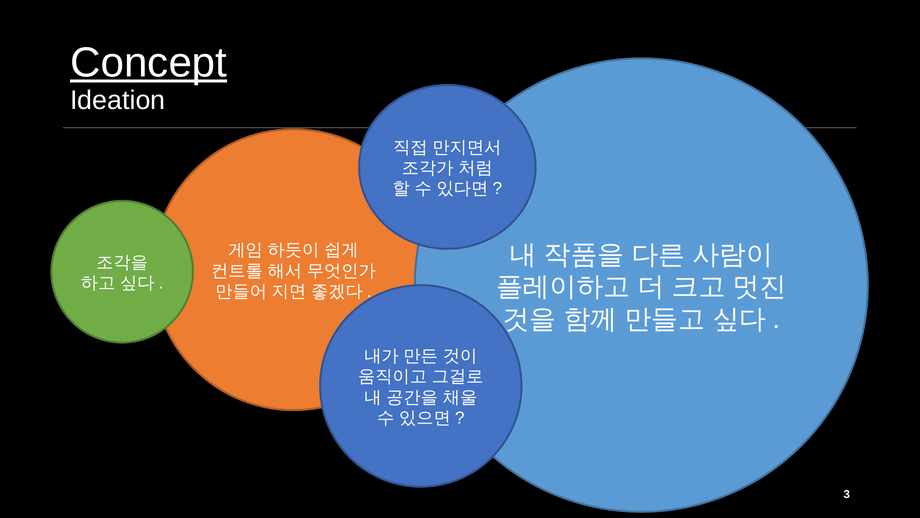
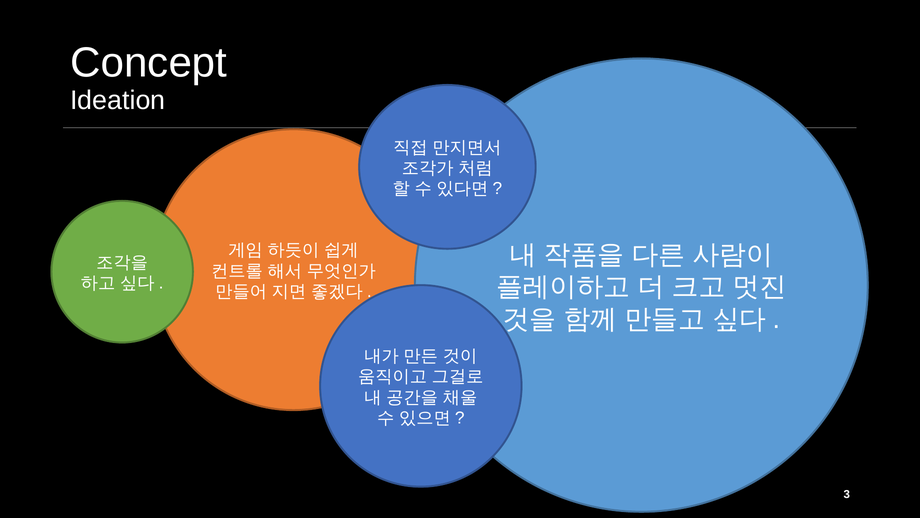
Concept underline: present -> none
